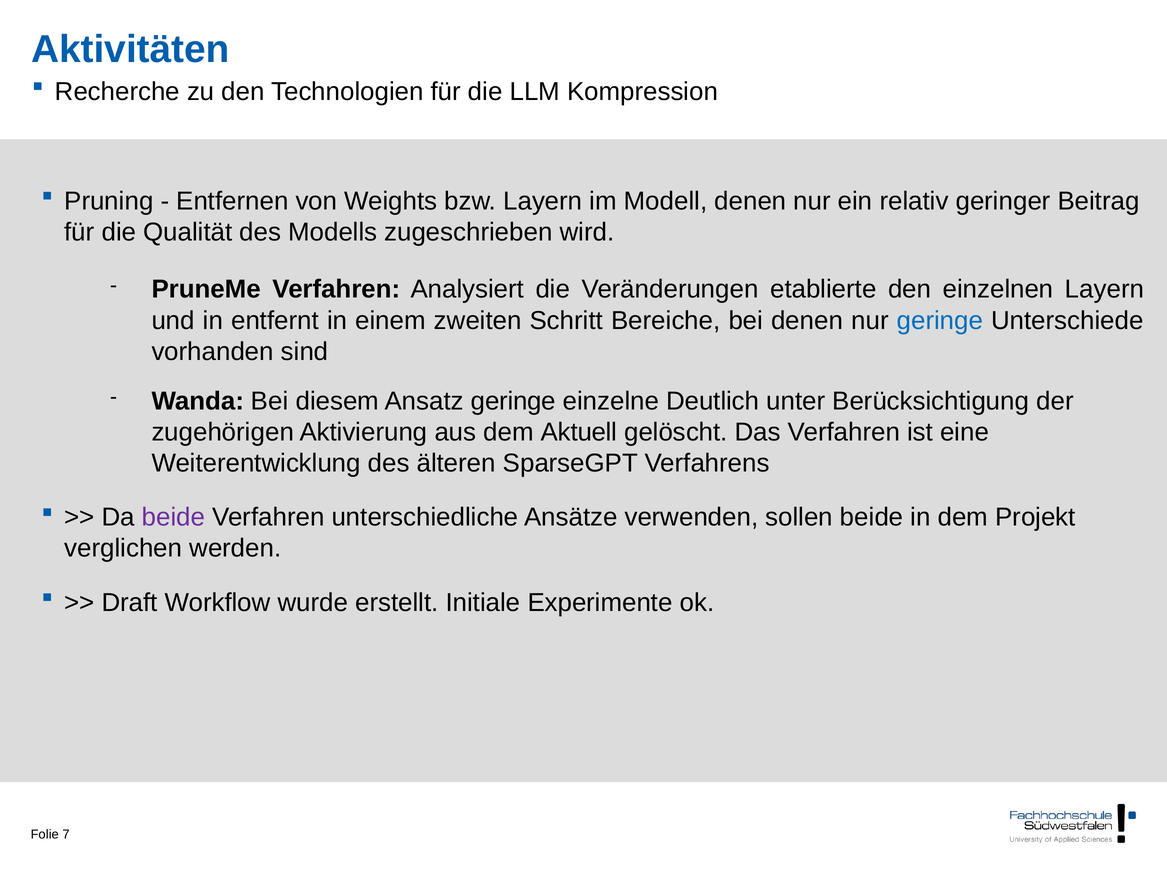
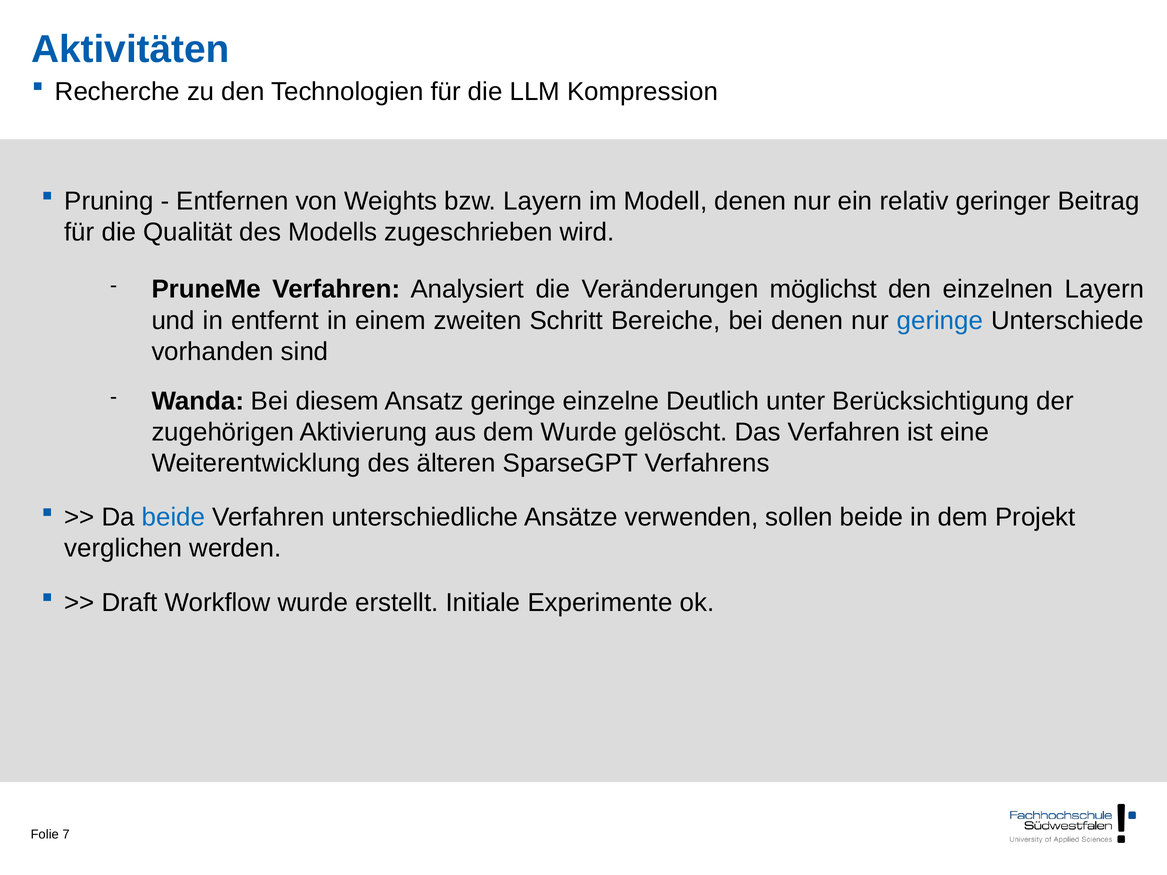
etablierte: etablierte -> möglichst
dem Aktuell: Aktuell -> Wurde
beide at (174, 517) colour: purple -> blue
